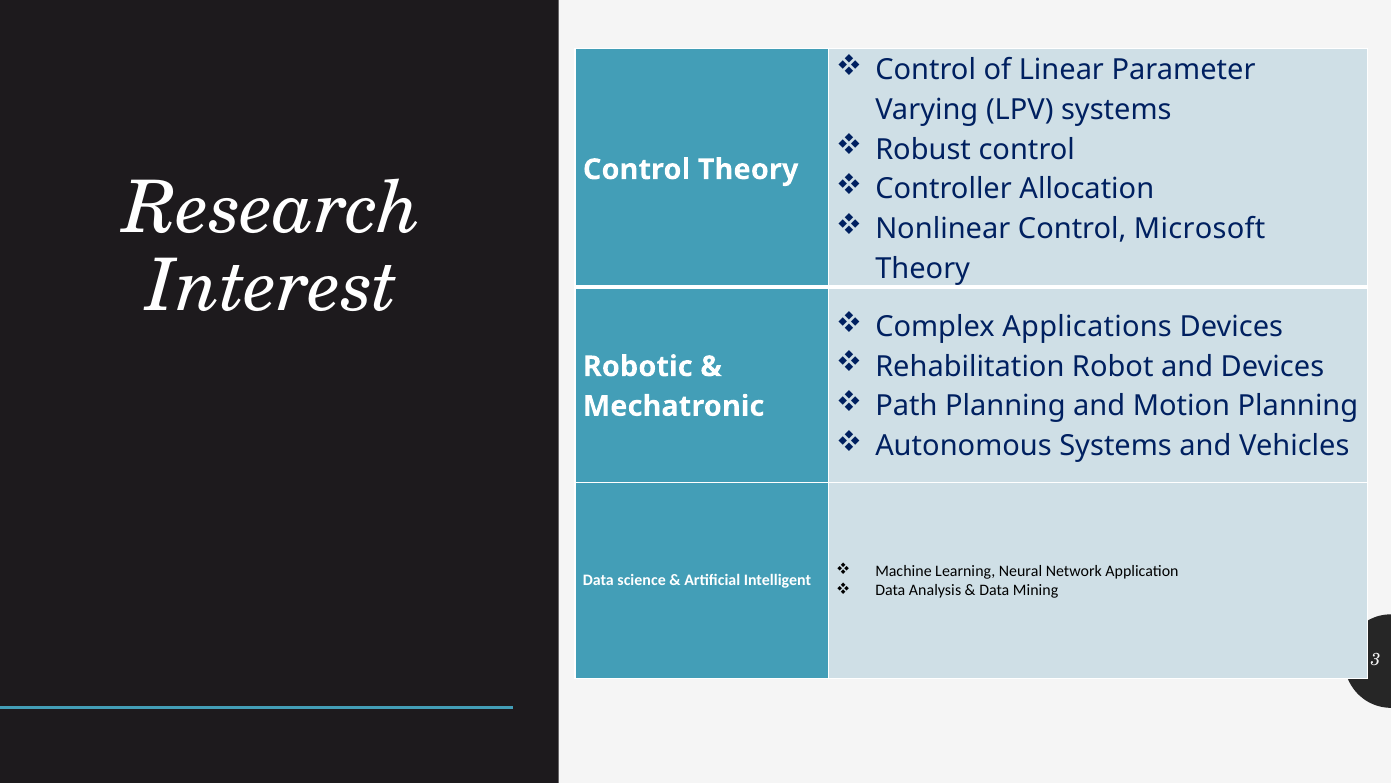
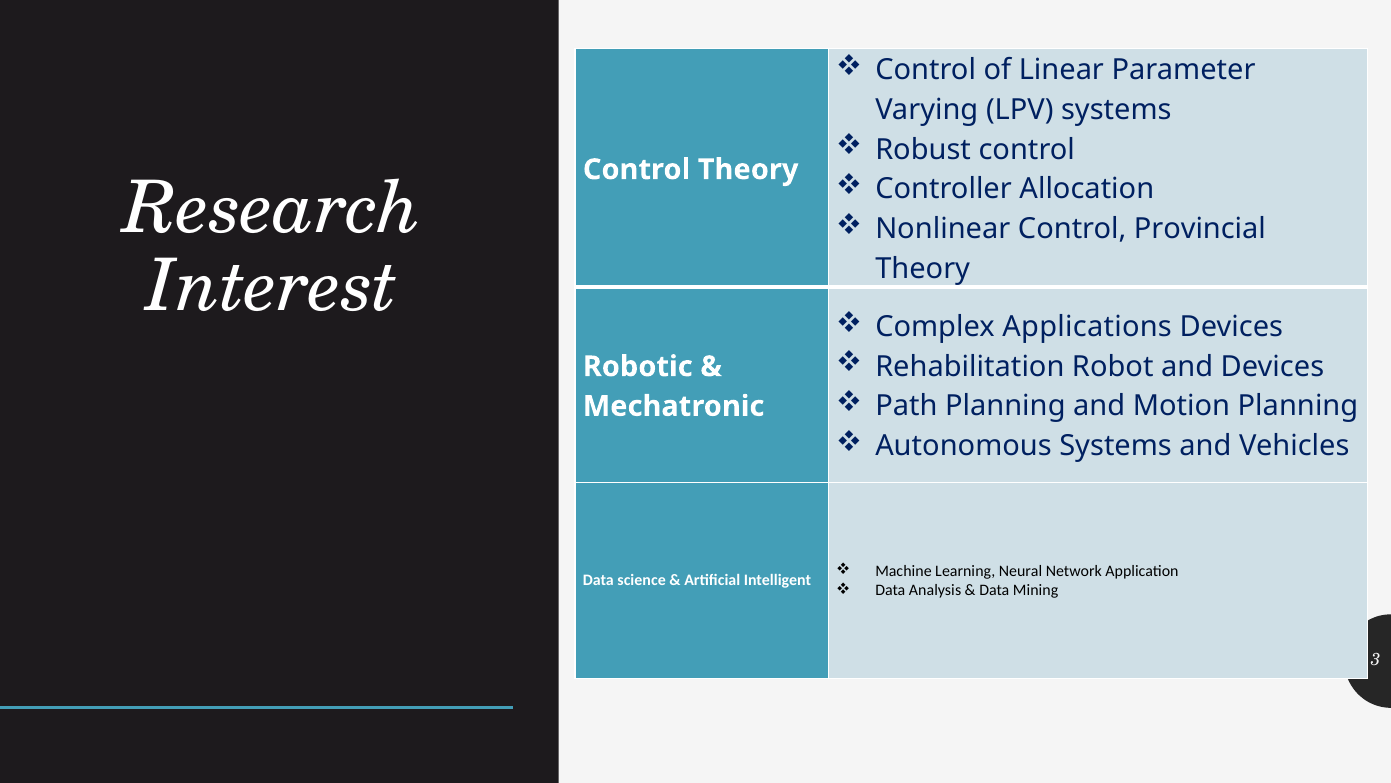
Microsoft: Microsoft -> Provincial
